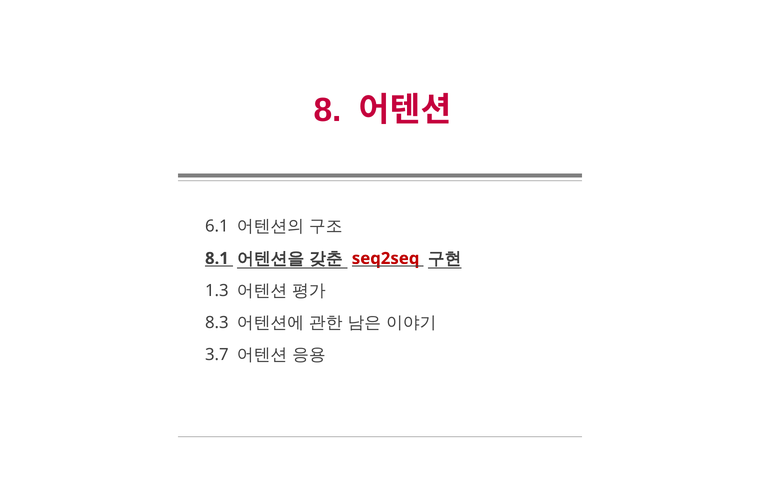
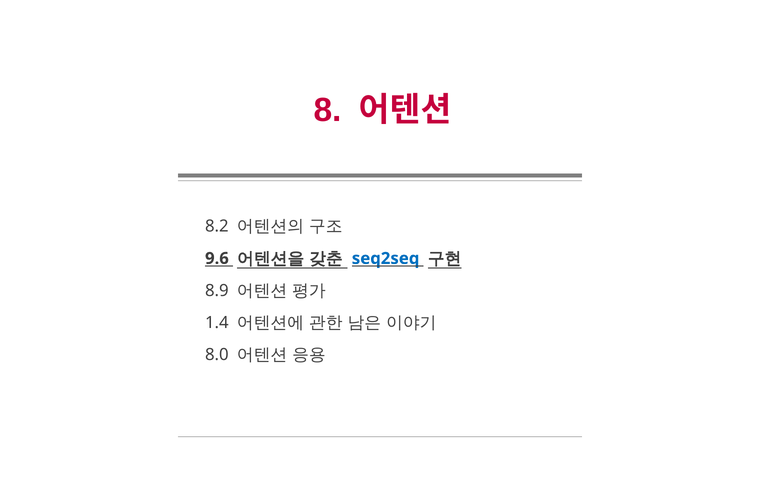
6.1: 6.1 -> 8.2
8.1: 8.1 -> 9.6
seq2seq colour: red -> blue
1.3: 1.3 -> 8.9
8.3: 8.3 -> 1.4
3.7: 3.7 -> 8.0
